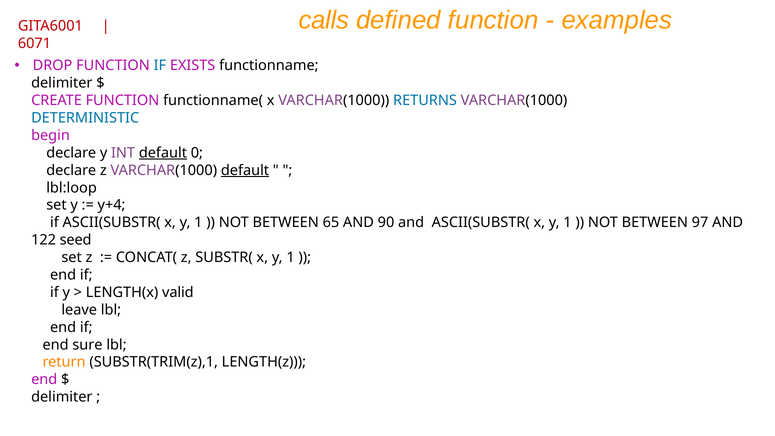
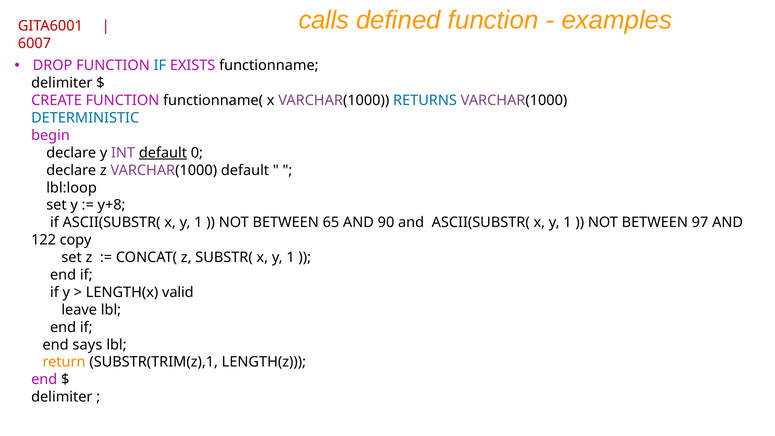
6071: 6071 -> 6007
default at (245, 170) underline: present -> none
y+4: y+4 -> y+8
seed: seed -> copy
sure: sure -> says
